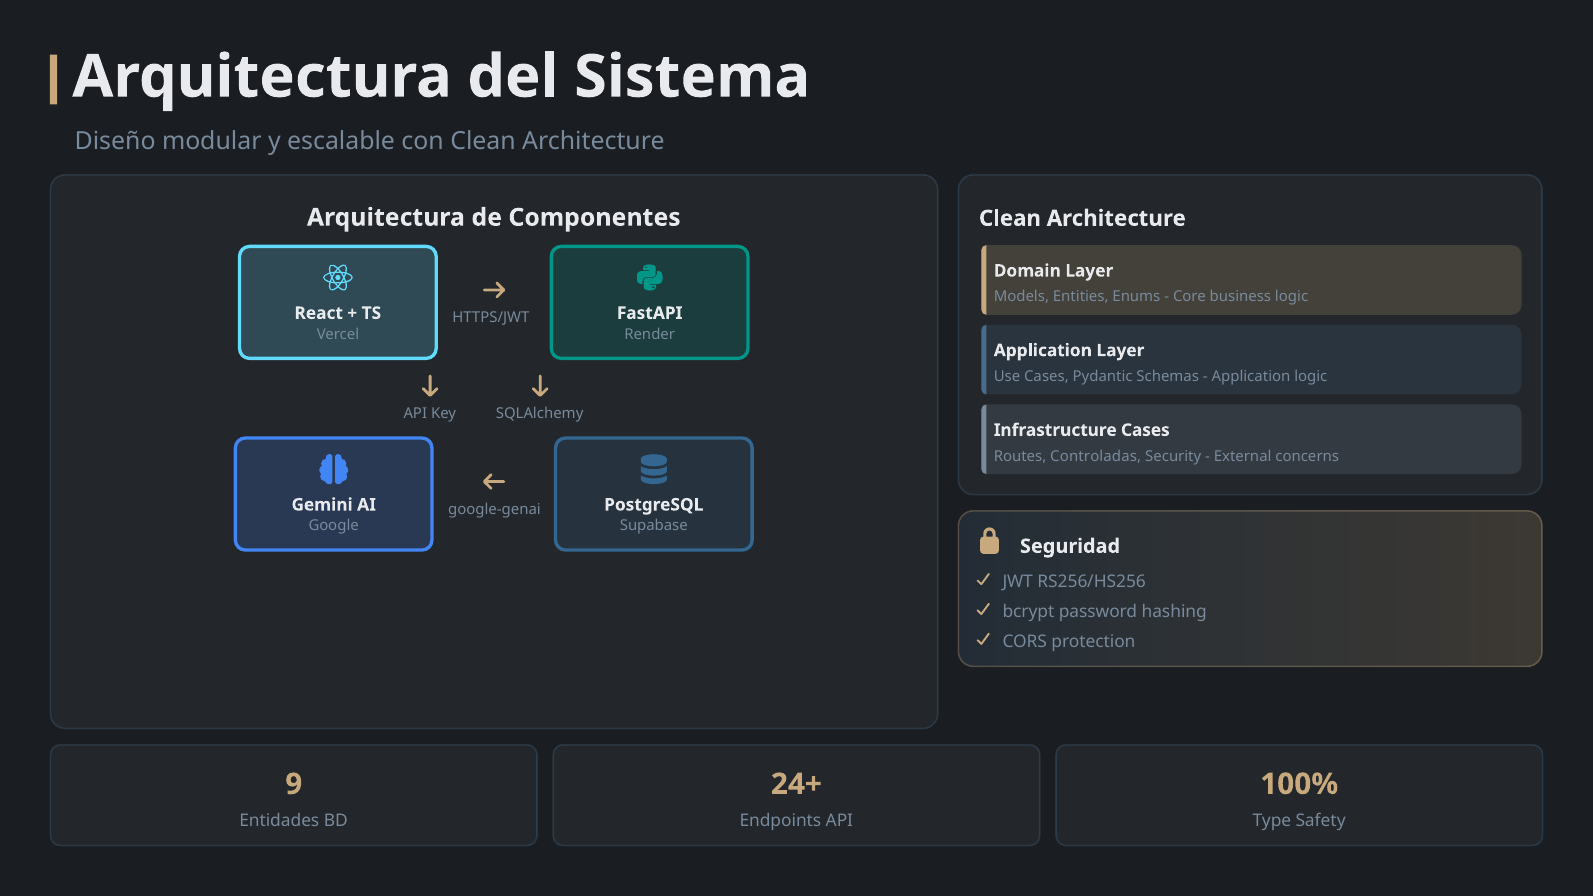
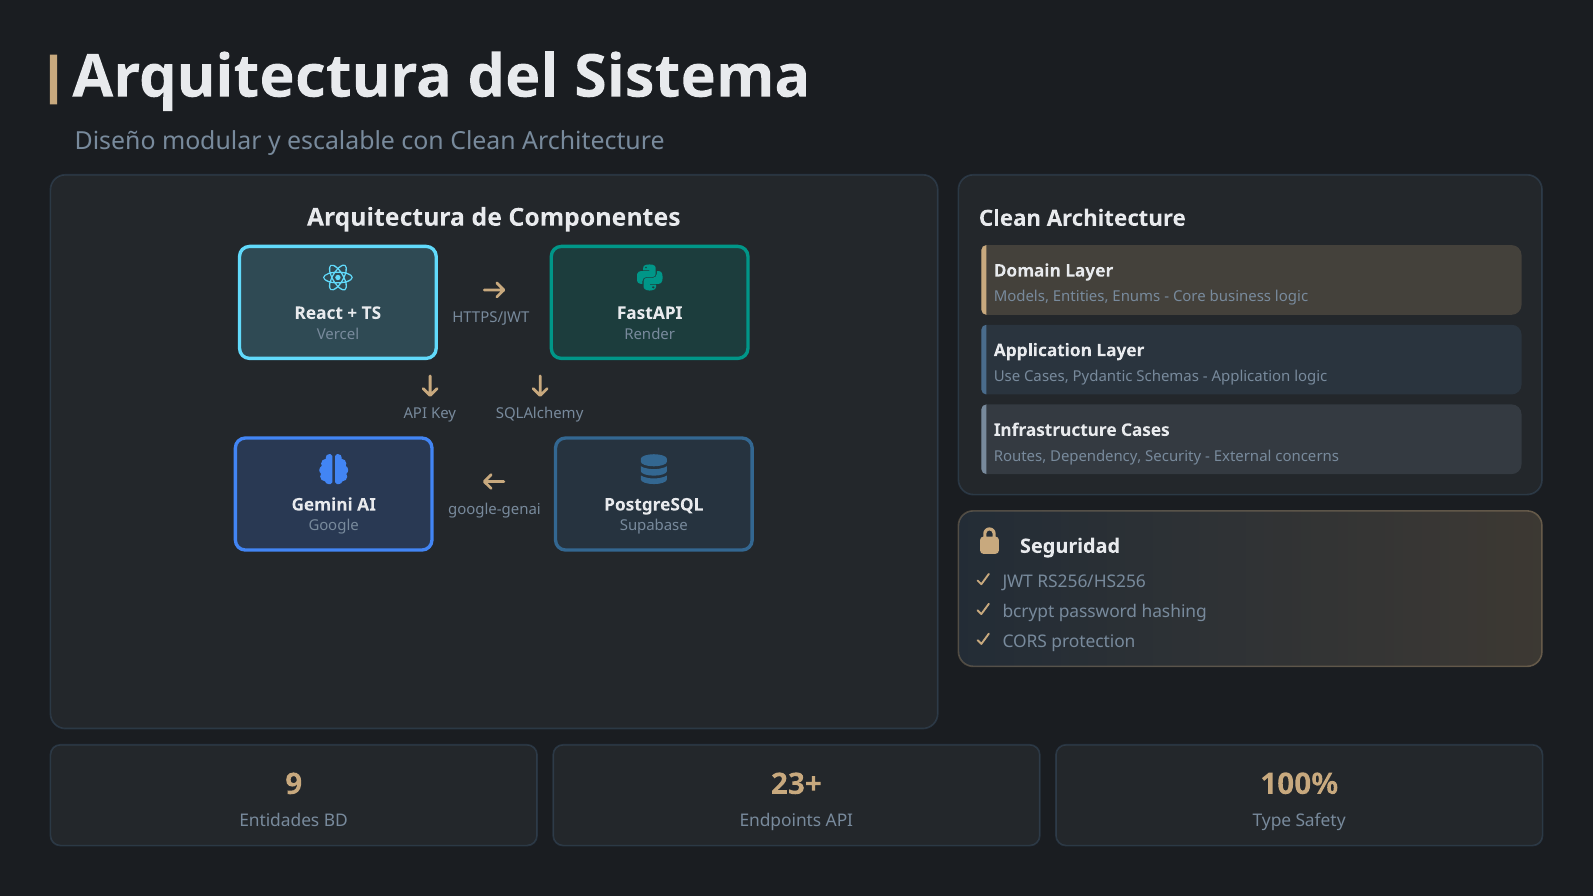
Controladas: Controladas -> Dependency
24+: 24+ -> 23+
